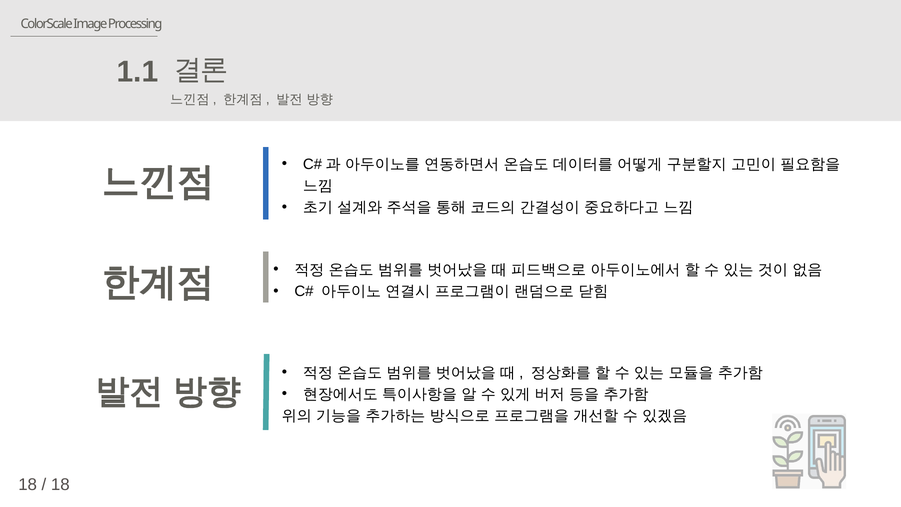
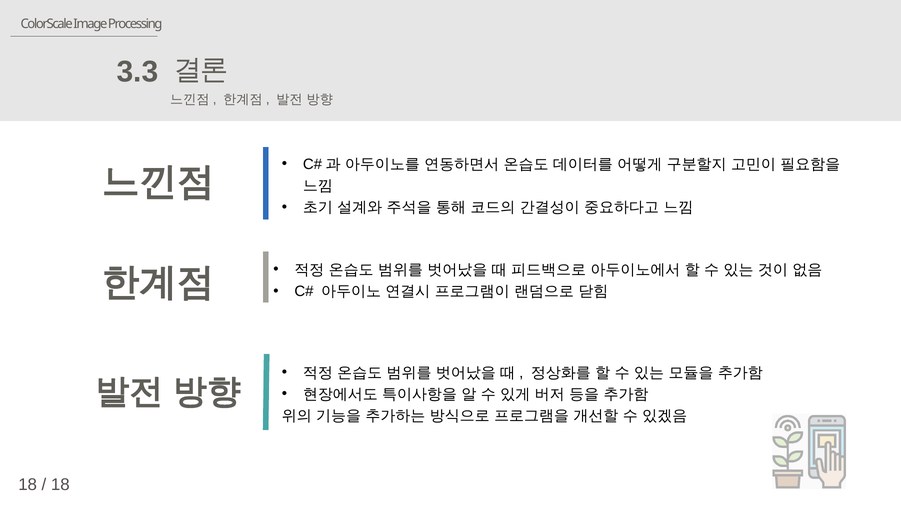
1.1: 1.1 -> 3.3
